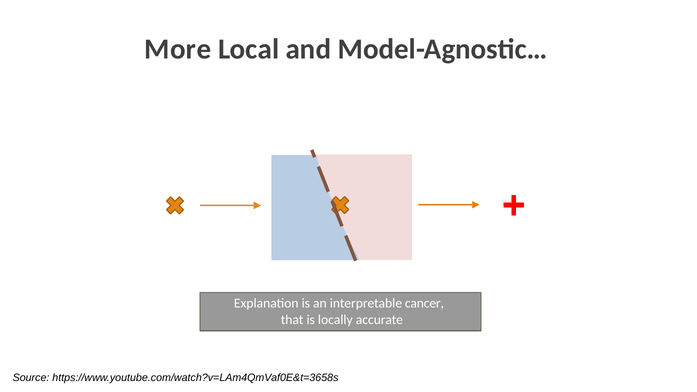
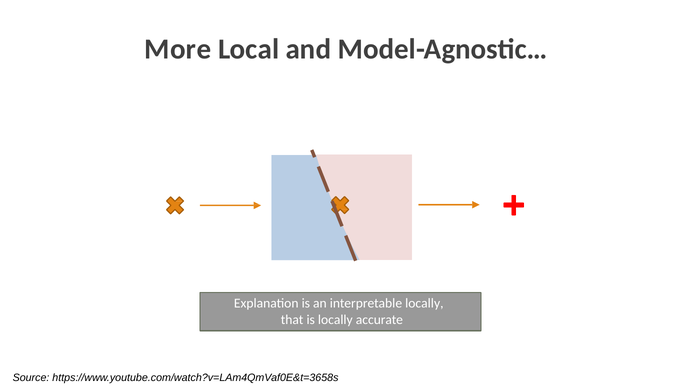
interpretable cancer: cancer -> locally
